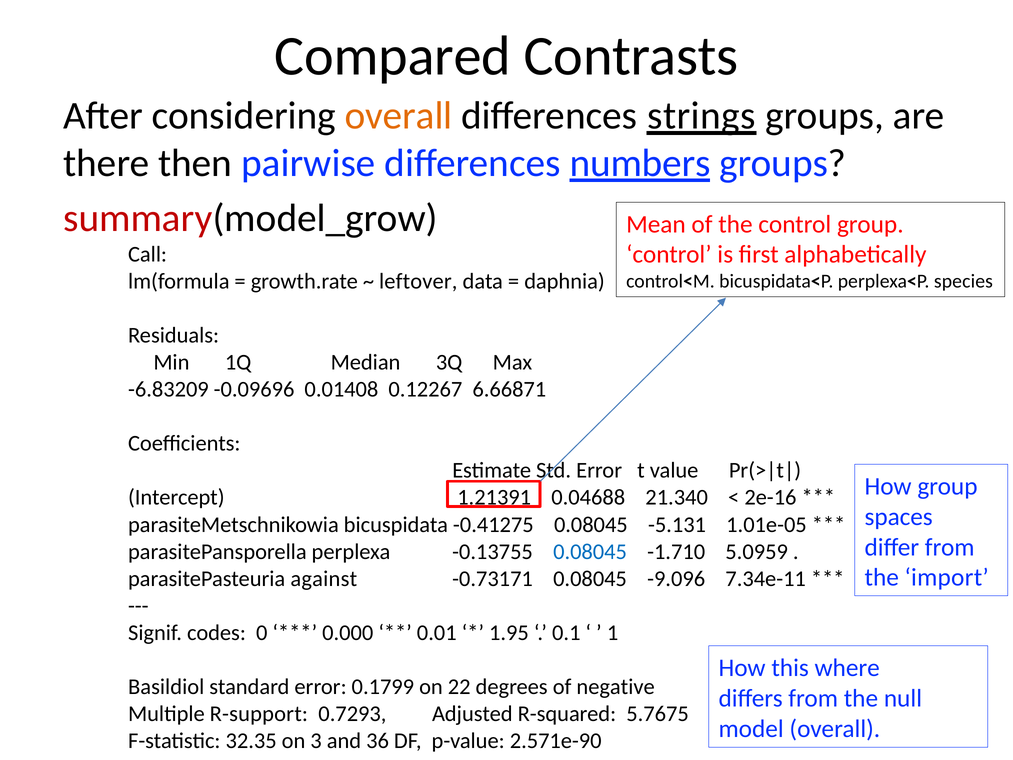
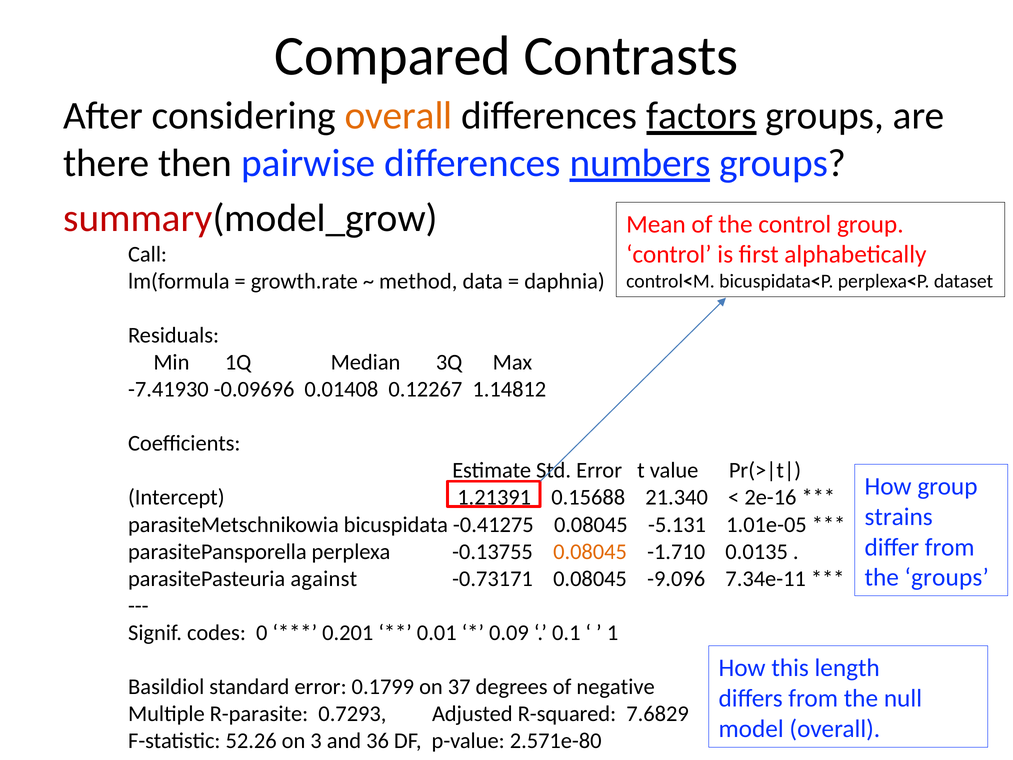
strings: strings -> factors
leftover: leftover -> method
species: species -> dataset
-6.83209: -6.83209 -> -7.41930
6.66871: 6.66871 -> 1.14812
0.04688: 0.04688 -> 0.15688
spaces: spaces -> strains
0.08045 at (590, 551) colour: blue -> orange
5.0959: 5.0959 -> 0.0135
the import: import -> groups
0.000: 0.000 -> 0.201
1.95: 1.95 -> 0.09
where: where -> length
22: 22 -> 37
R-support: R-support -> R-parasite
5.7675: 5.7675 -> 7.6829
32.35: 32.35 -> 52.26
2.571e-90: 2.571e-90 -> 2.571e-80
